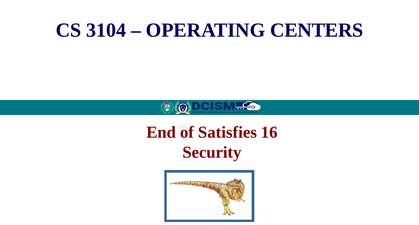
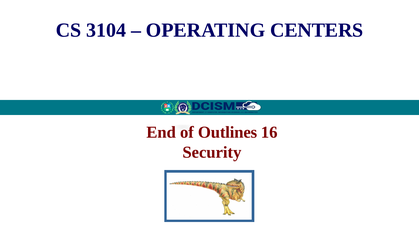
Satisfies: Satisfies -> Outlines
